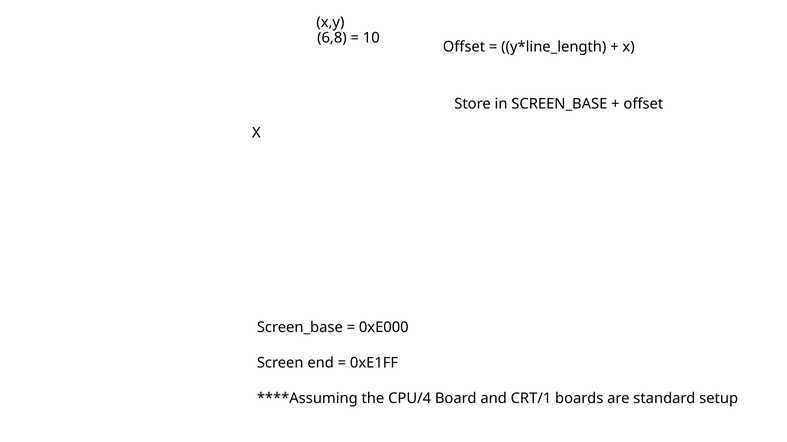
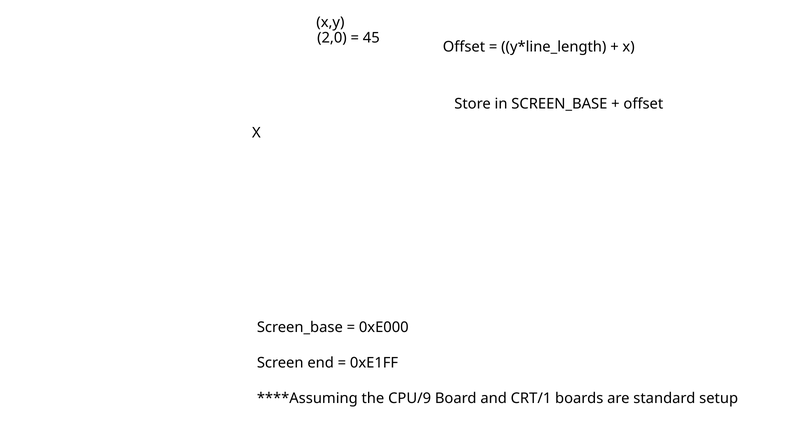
6,8: 6,8 -> 2,0
10: 10 -> 45
CPU/4: CPU/4 -> CPU/9
